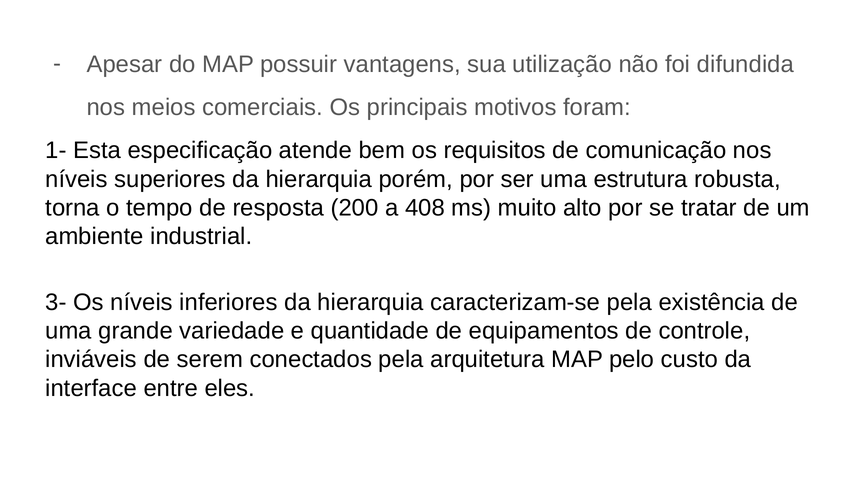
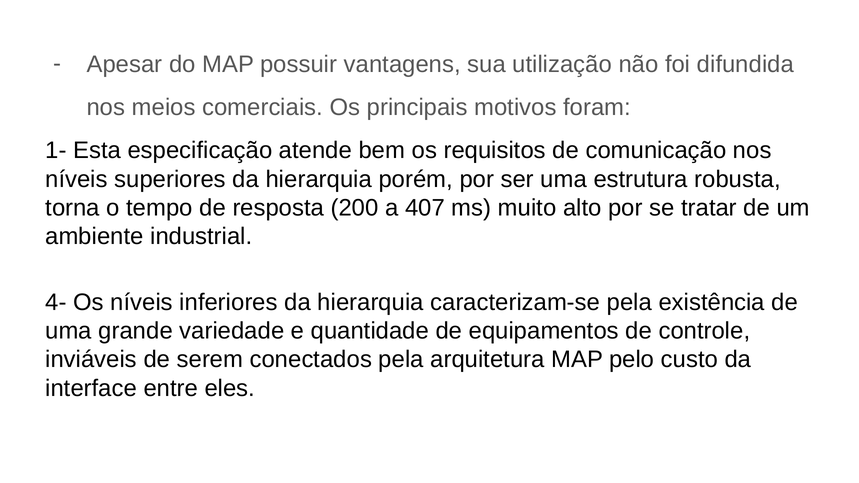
408: 408 -> 407
3-: 3- -> 4-
